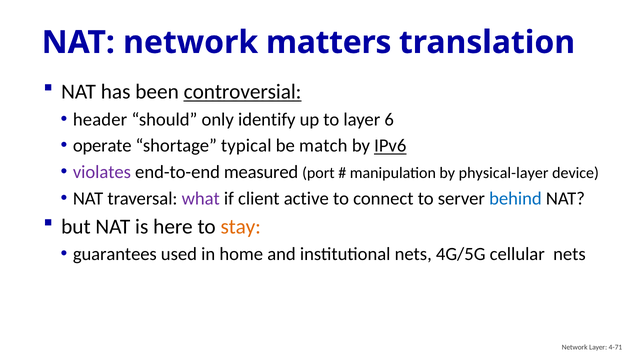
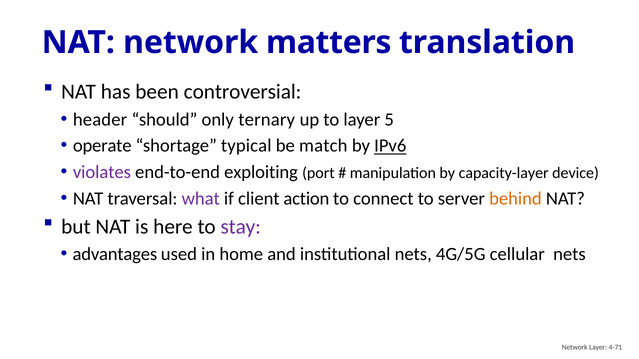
controversial underline: present -> none
identify: identify -> ternary
6: 6 -> 5
measured: measured -> exploiting
physical-layer: physical-layer -> capacity-layer
active: active -> action
behind colour: blue -> orange
stay colour: orange -> purple
guarantees: guarantees -> advantages
